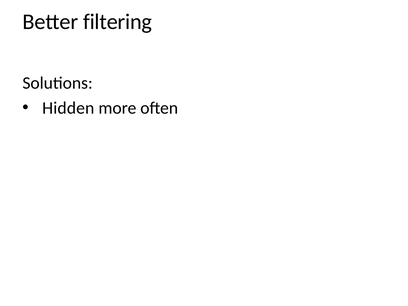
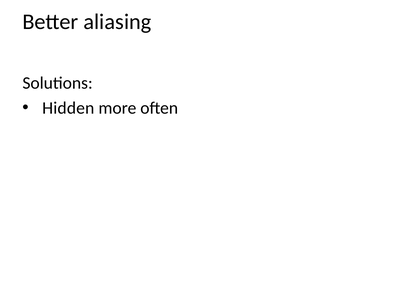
filtering: filtering -> aliasing
